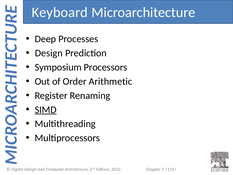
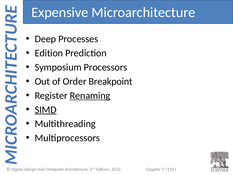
Keyboard: Keyboard -> Expensive
Design: Design -> Edition
Arithmetic: Arithmetic -> Breakpoint
Renaming underline: none -> present
